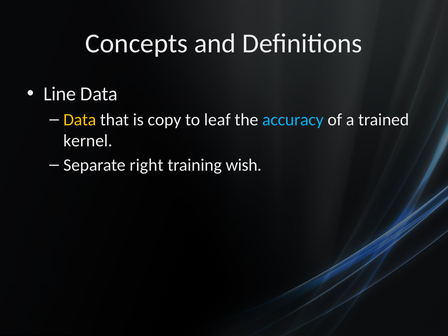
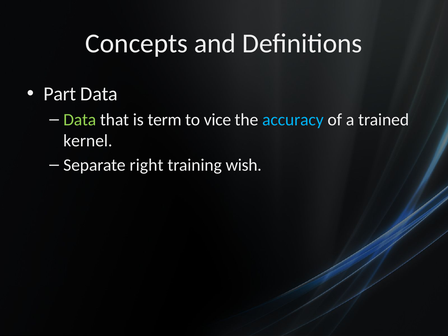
Line: Line -> Part
Data at (80, 120) colour: yellow -> light green
copy: copy -> term
leaf: leaf -> vice
